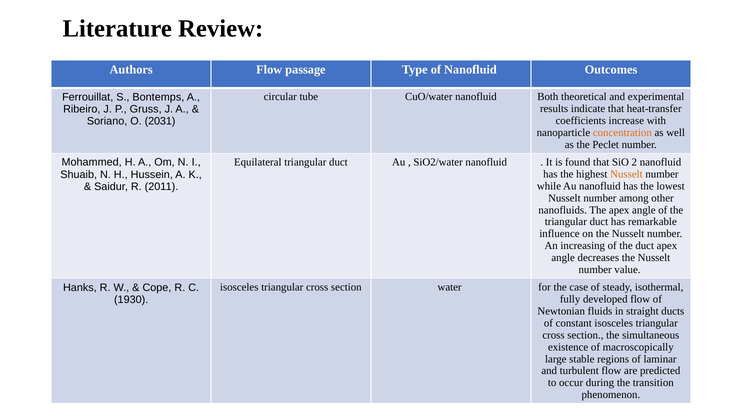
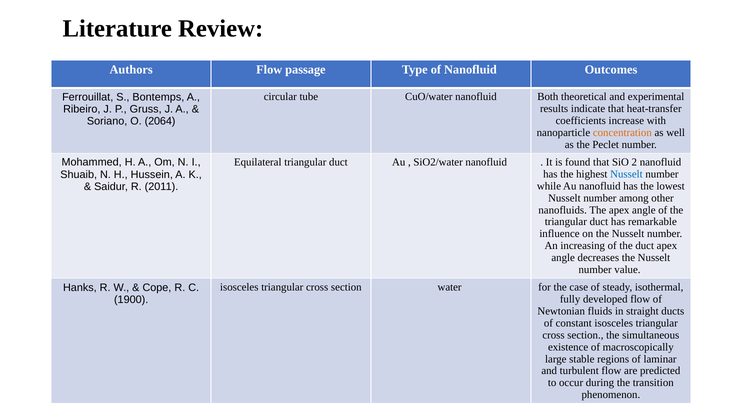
2031: 2031 -> 2064
Nusselt at (626, 174) colour: orange -> blue
1930: 1930 -> 1900
